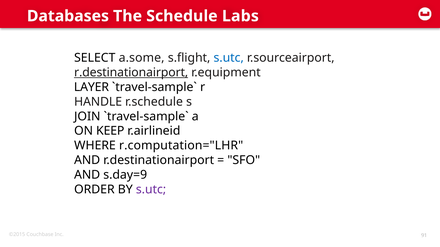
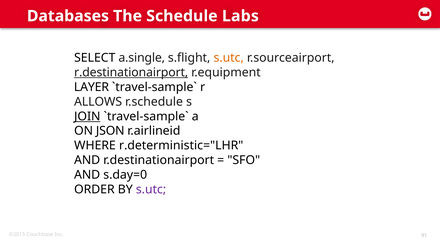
a.some: a.some -> a.single
s.utc at (229, 58) colour: blue -> orange
HANDLE: HANDLE -> ALLOWS
JOIN underline: none -> present
KEEP: KEEP -> JSON
r.computation="LHR: r.computation="LHR -> r.deterministic="LHR
s.day=9: s.day=9 -> s.day=0
